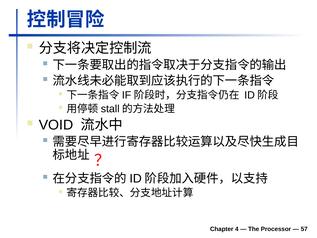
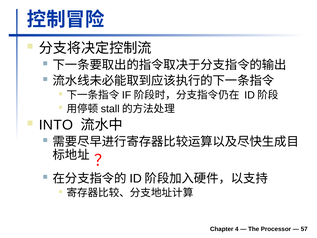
VOID: VOID -> INTO
